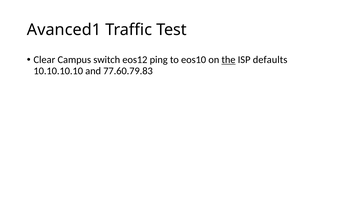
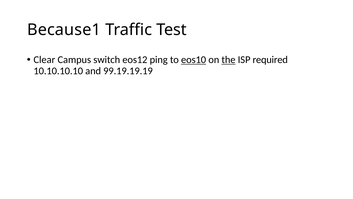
Avanced1: Avanced1 -> Because1
eos10 underline: none -> present
defaults: defaults -> required
77.60.79.83: 77.60.79.83 -> 99.19.19.19
